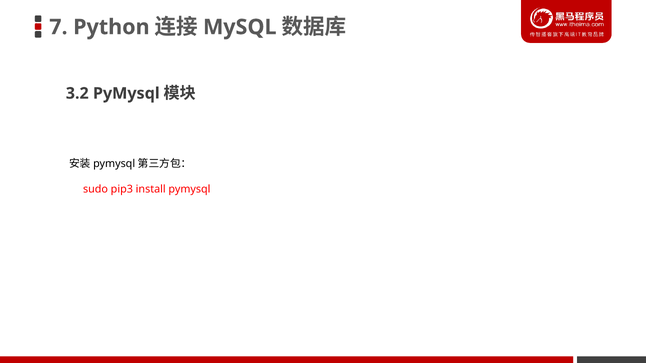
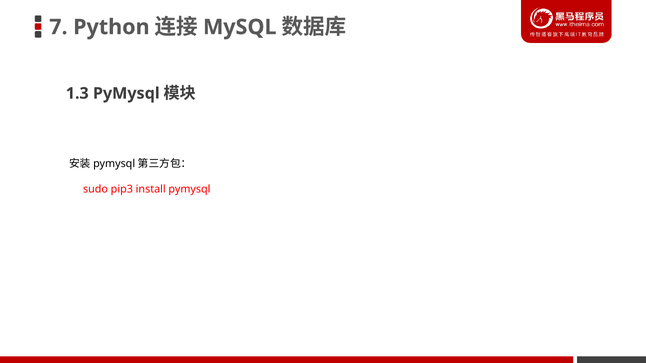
3.2: 3.2 -> 1.3
